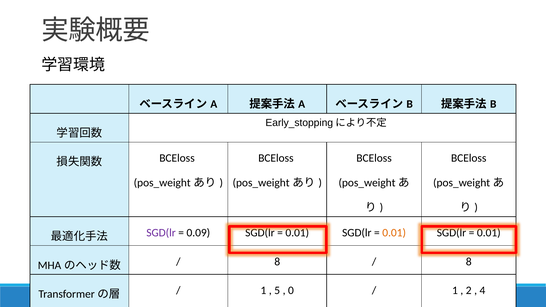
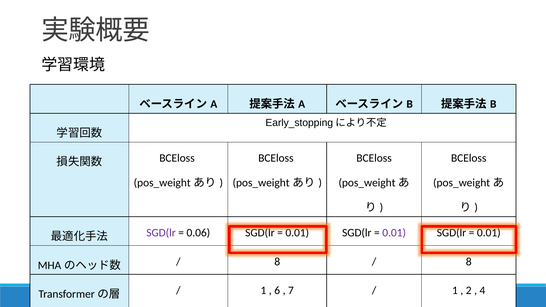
0.09: 0.09 -> 0.06
0.01 at (394, 233) colour: orange -> purple
5: 5 -> 6
0: 0 -> 7
